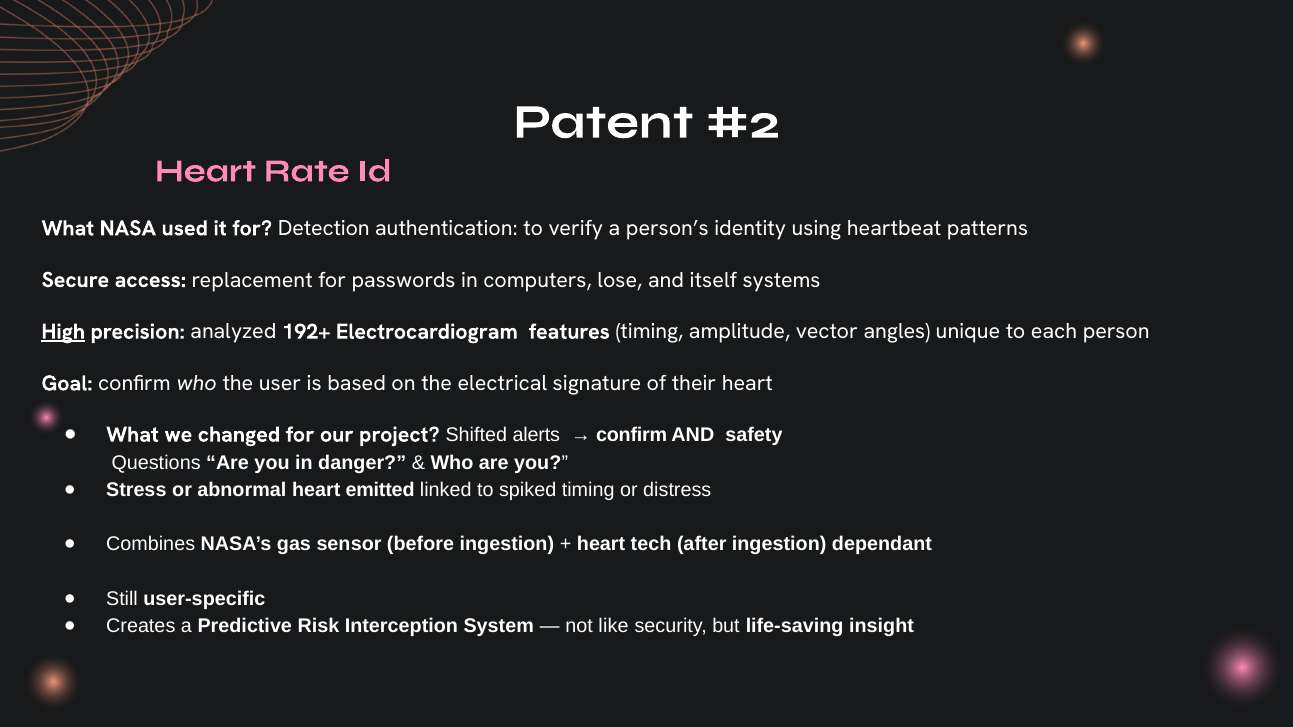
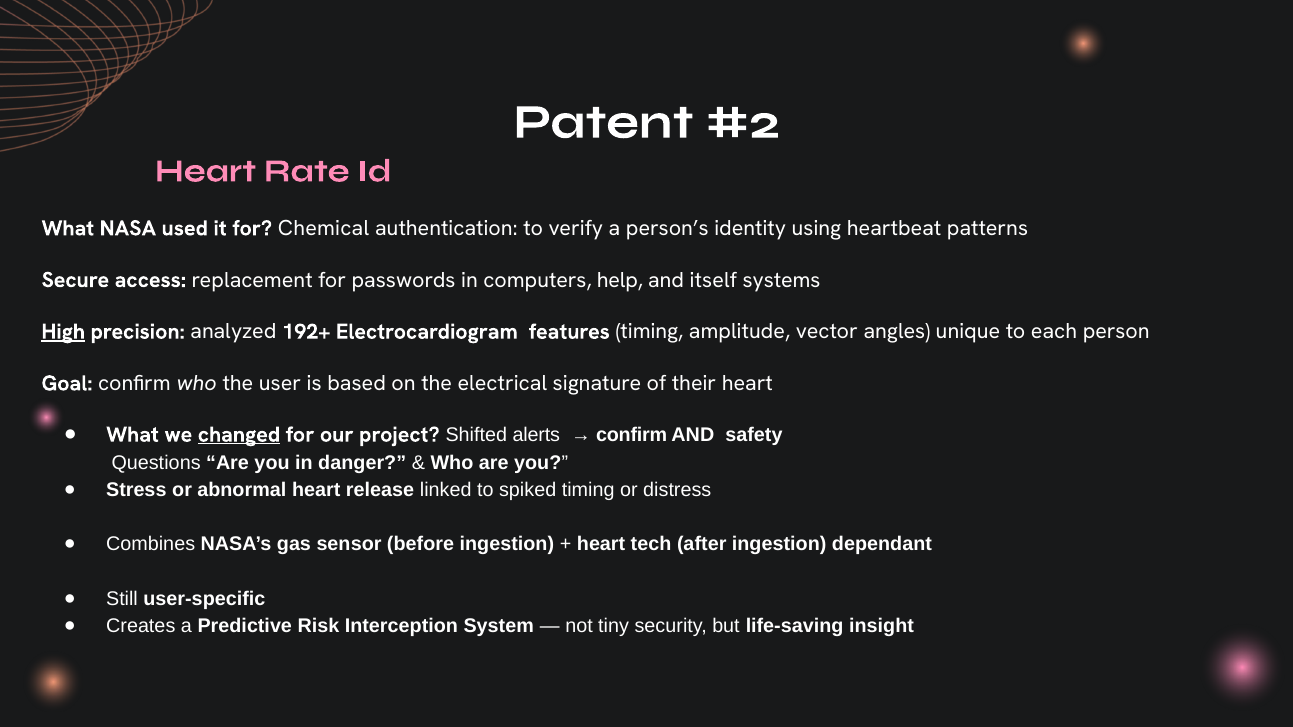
Detection: Detection -> Chemical
lose: lose -> help
changed underline: none -> present
emitted: emitted -> release
like: like -> tiny
